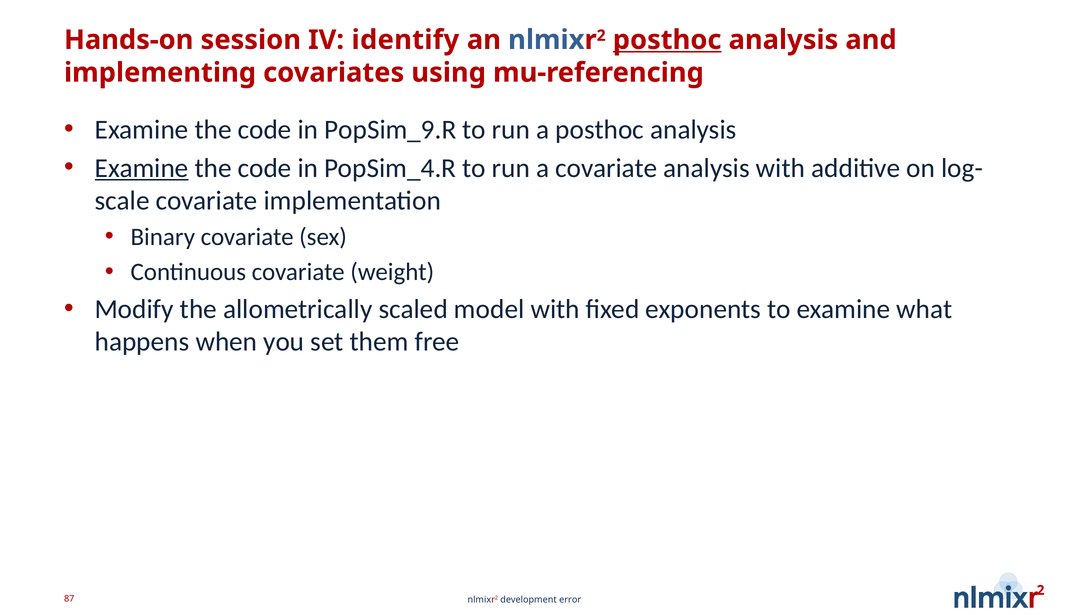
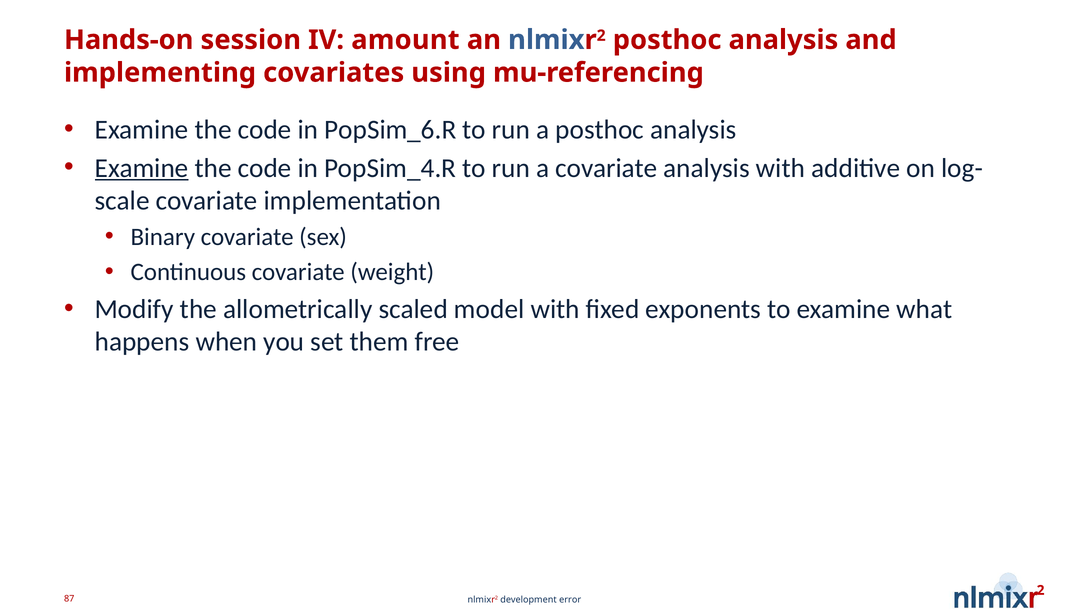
identify: identify -> amount
posthoc at (667, 40) underline: present -> none
PopSim_9.R: PopSim_9.R -> PopSim_6.R
